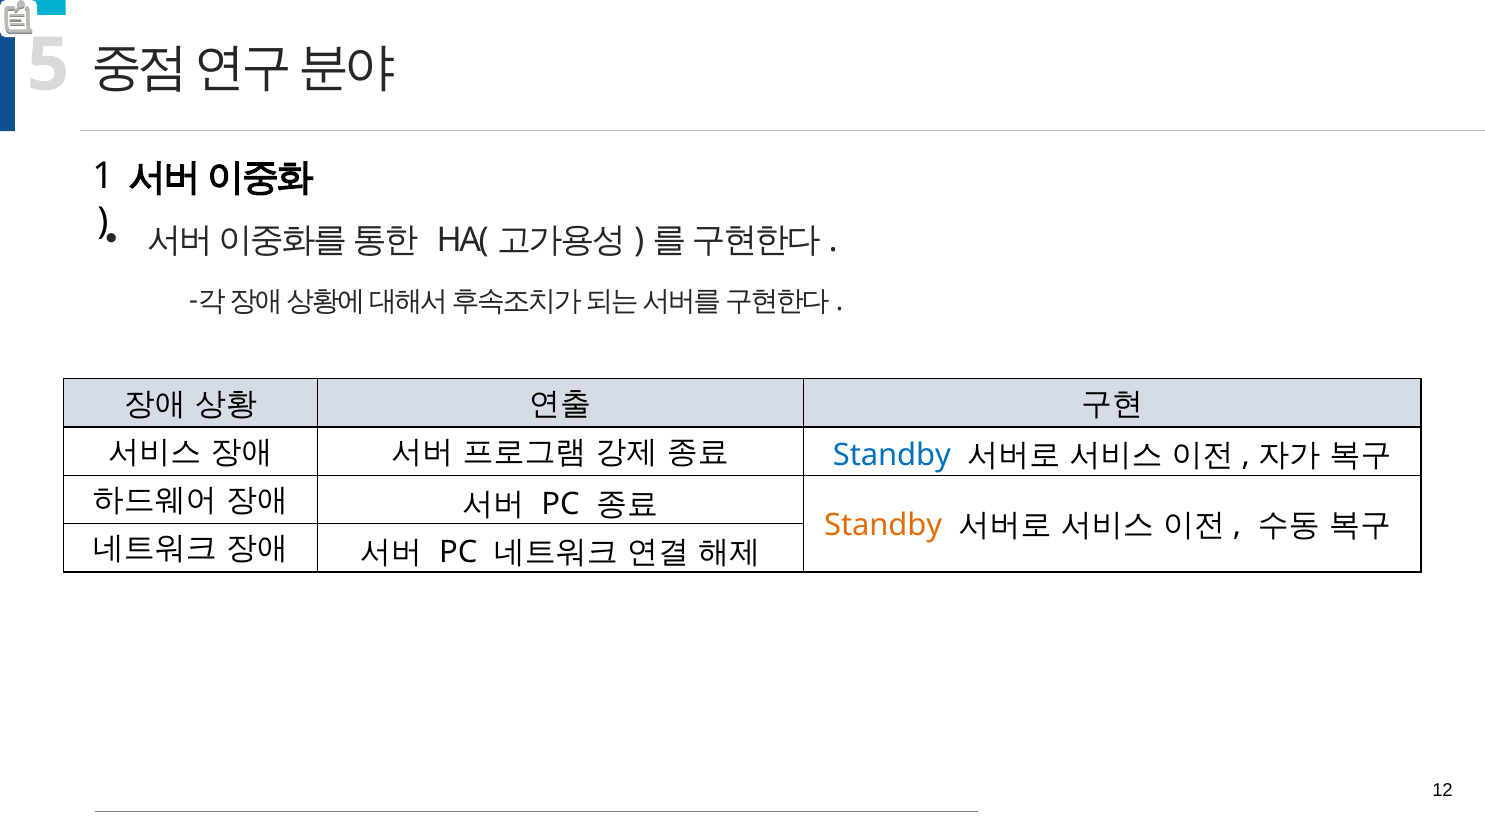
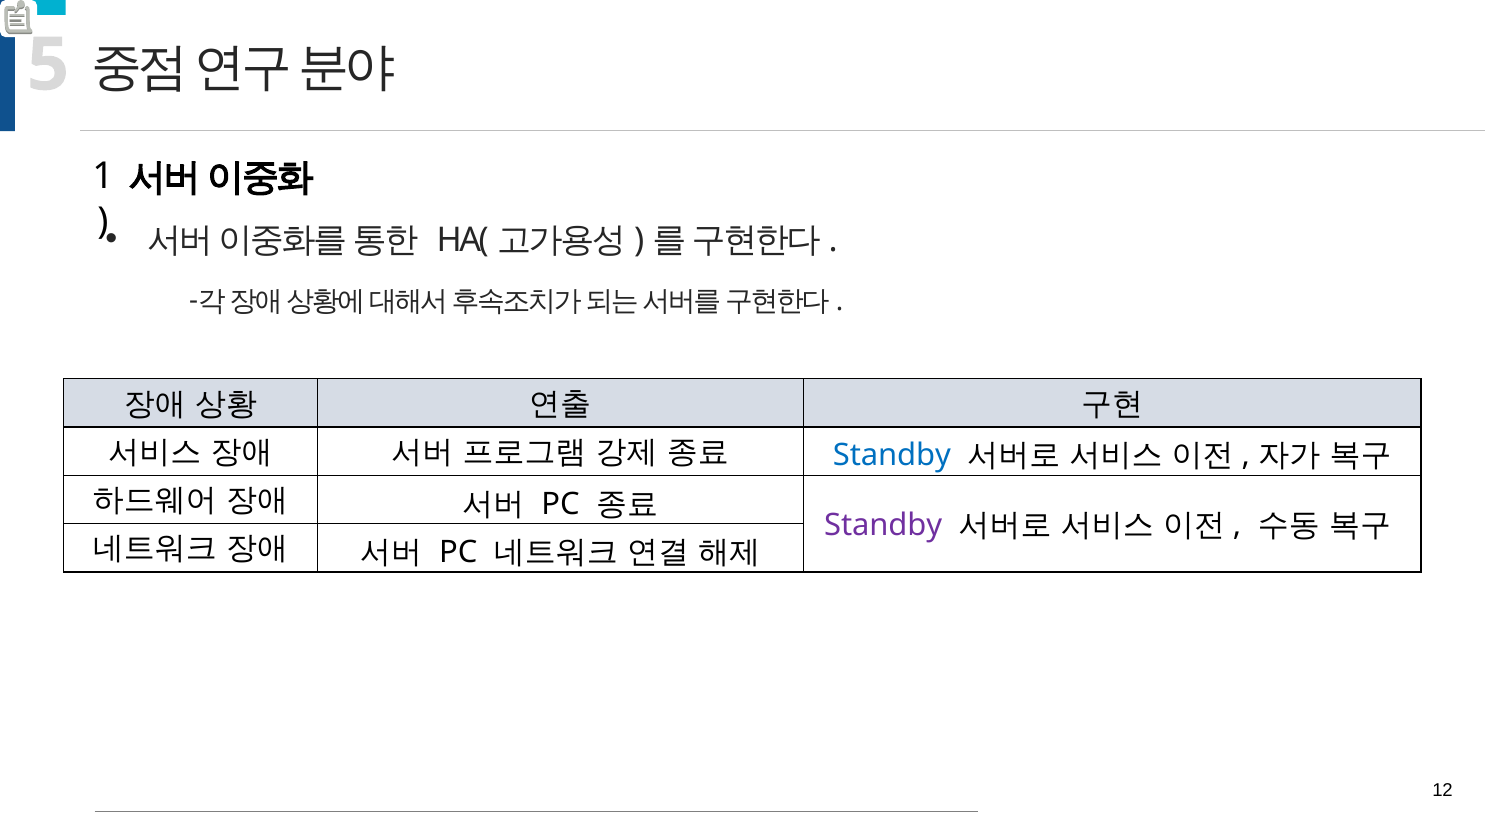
Standby at (883, 526) colour: orange -> purple
